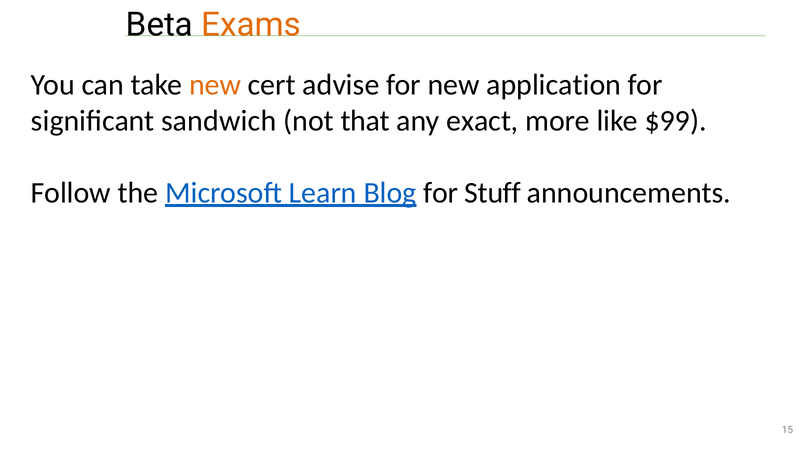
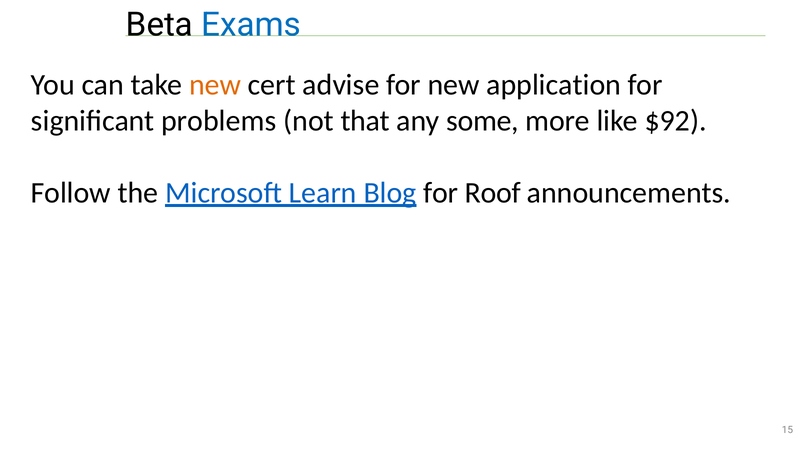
Exams colour: orange -> blue
sandwich: sandwich -> problems
exact: exact -> some
$99: $99 -> $92
Stuff: Stuff -> Roof
